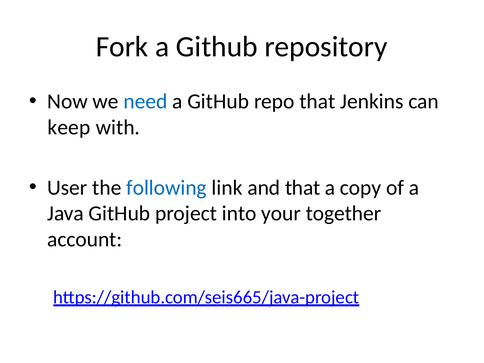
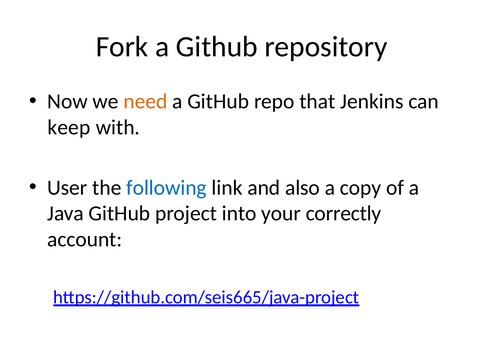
need colour: blue -> orange
and that: that -> also
together: together -> correctly
